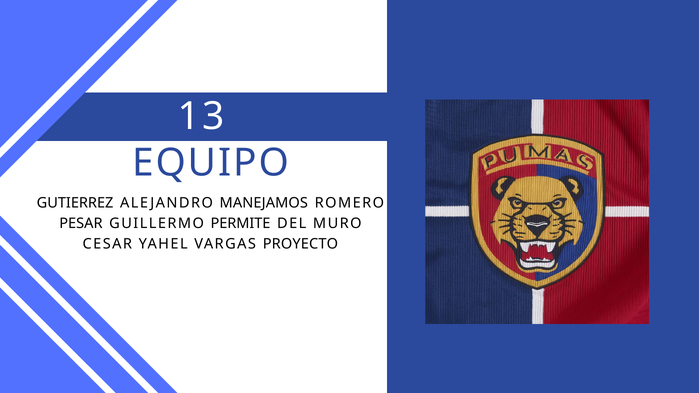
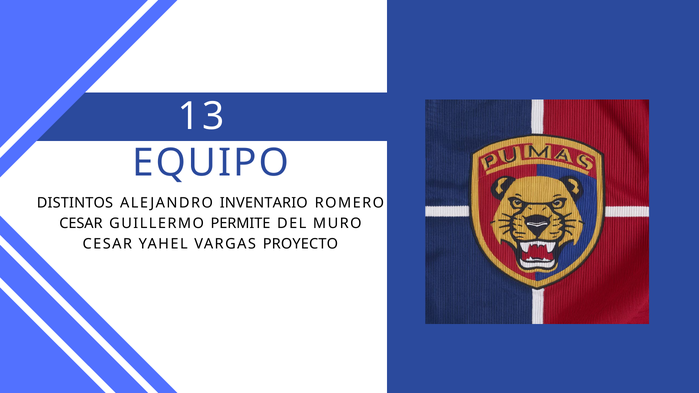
GUTIERREZ: GUTIERREZ -> DISTINTOS
MANEJAMOS: MANEJAMOS -> INVENTARIO
PESAR at (81, 223): PESAR -> CESAR
